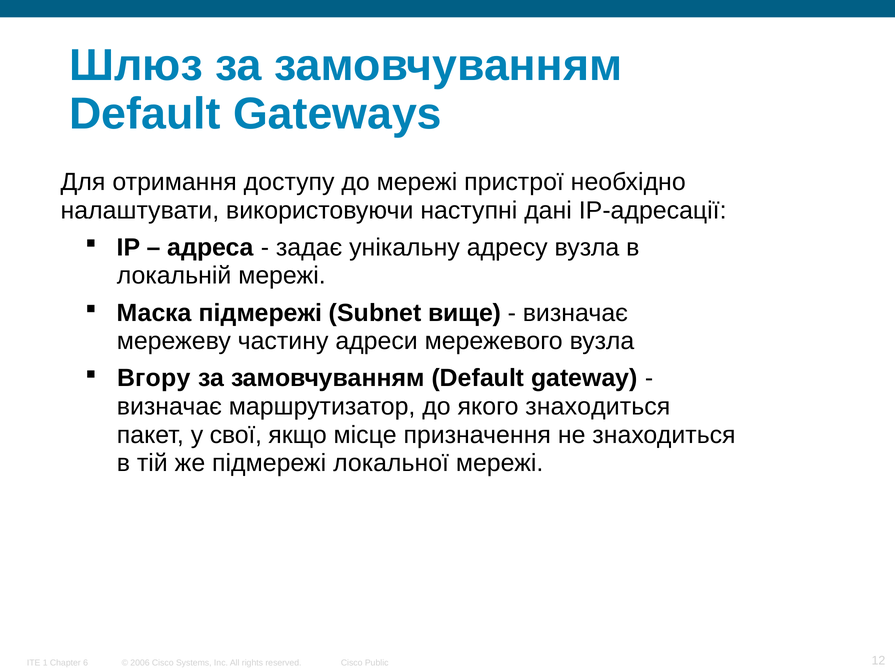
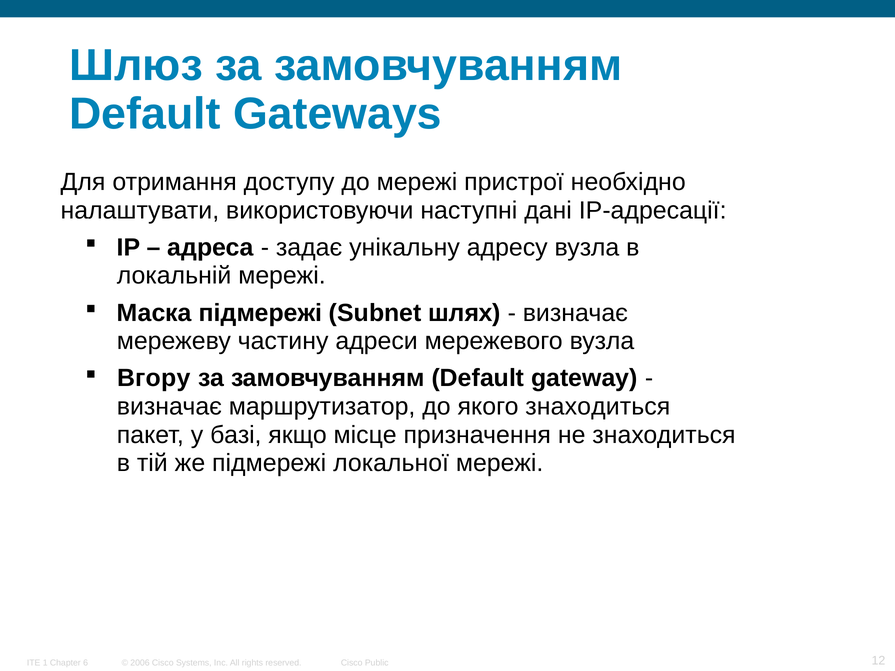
вище: вище -> шлях
свої: свої -> базі
